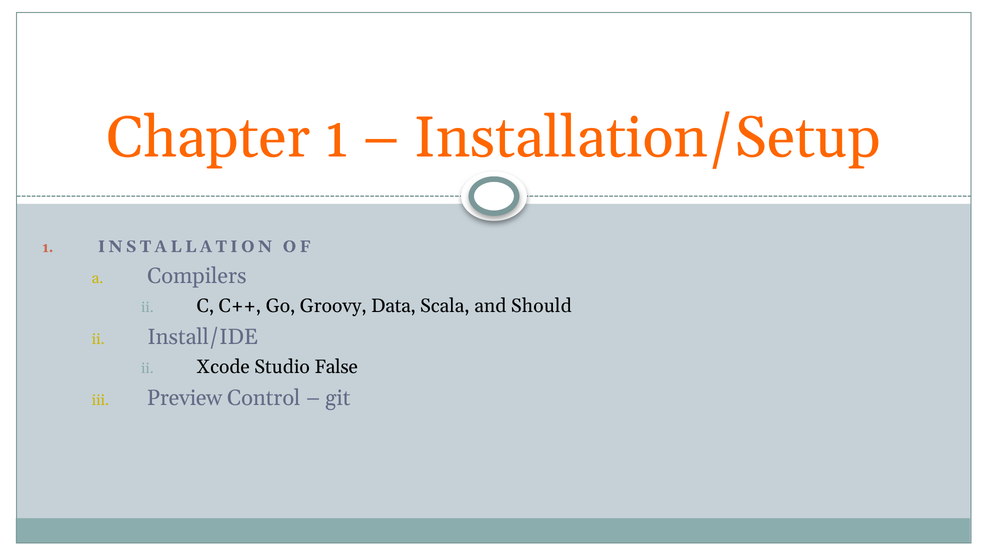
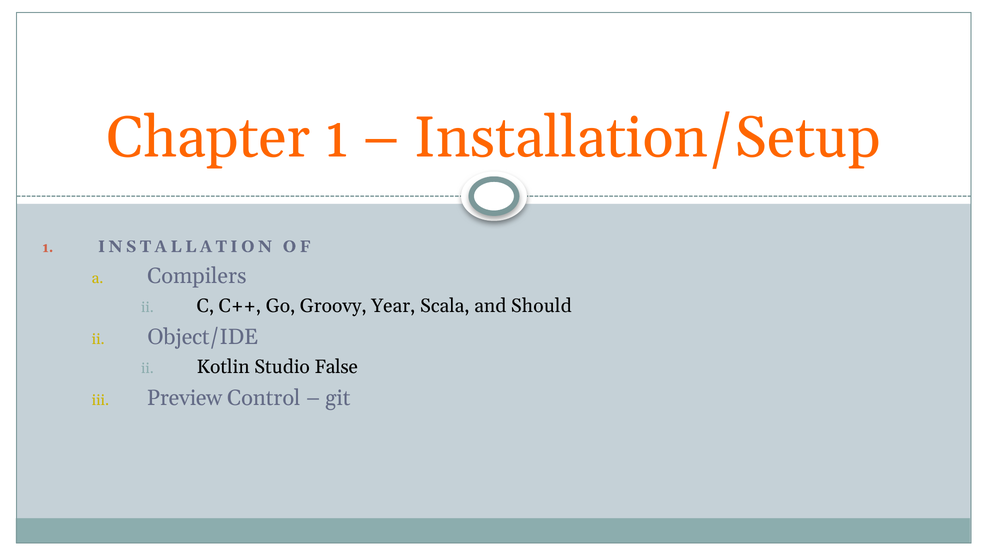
Data: Data -> Year
Install/IDE: Install/IDE -> Object/IDE
Xcode: Xcode -> Kotlin
